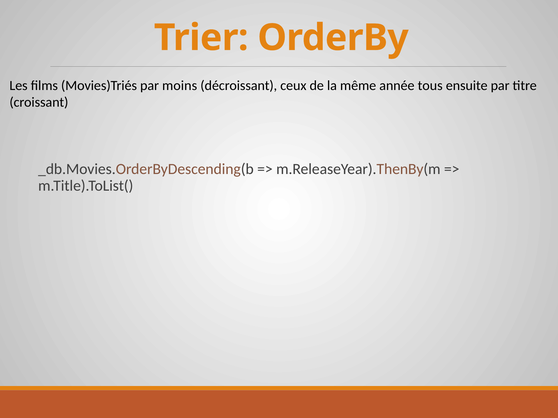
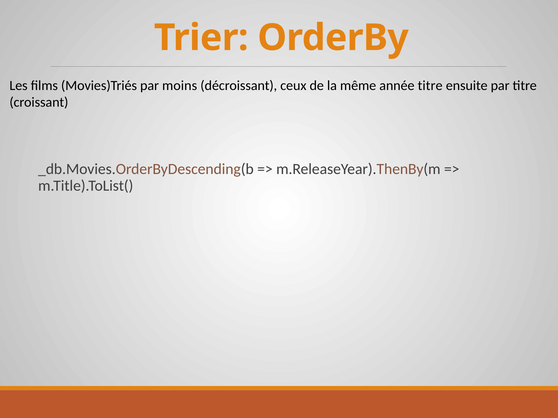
année tous: tous -> titre
